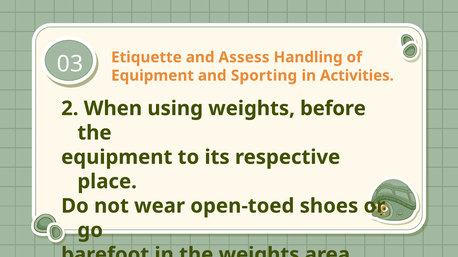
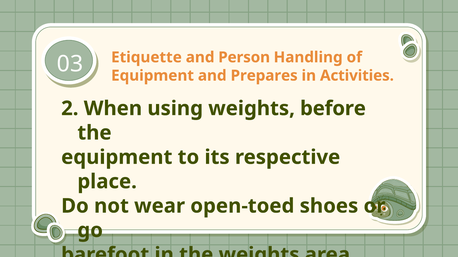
Assess: Assess -> Person
Sporting: Sporting -> Prepares
